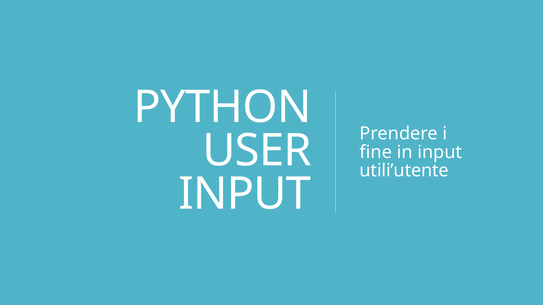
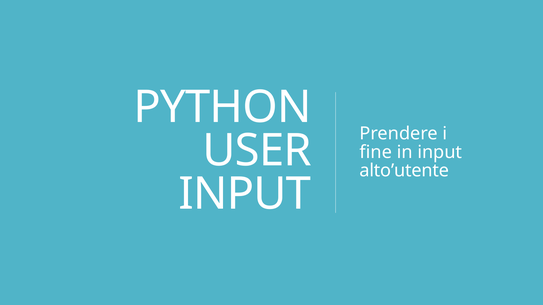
utili’utente: utili’utente -> alto’utente
